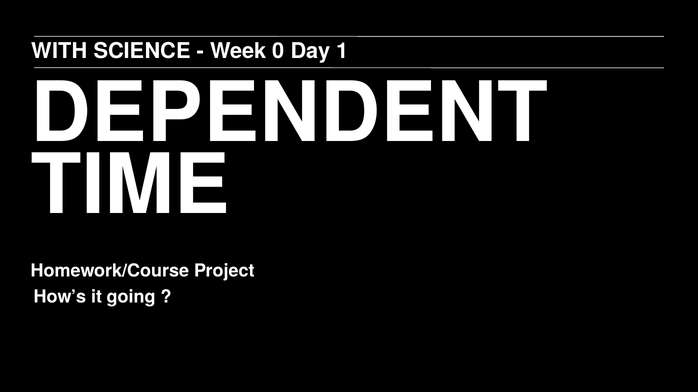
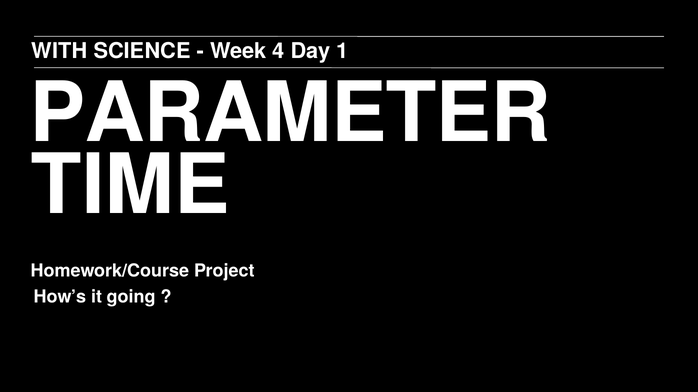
0: 0 -> 4
DEPENDENT: DEPENDENT -> PARAMETER
